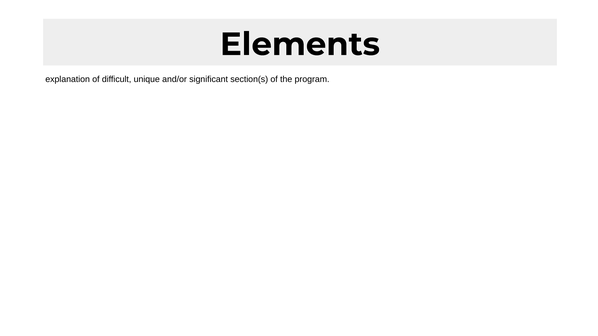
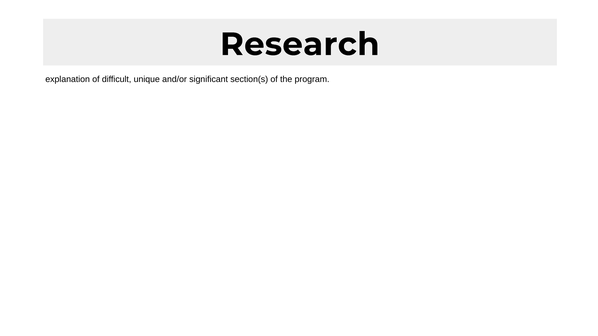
Elements: Elements -> Research
